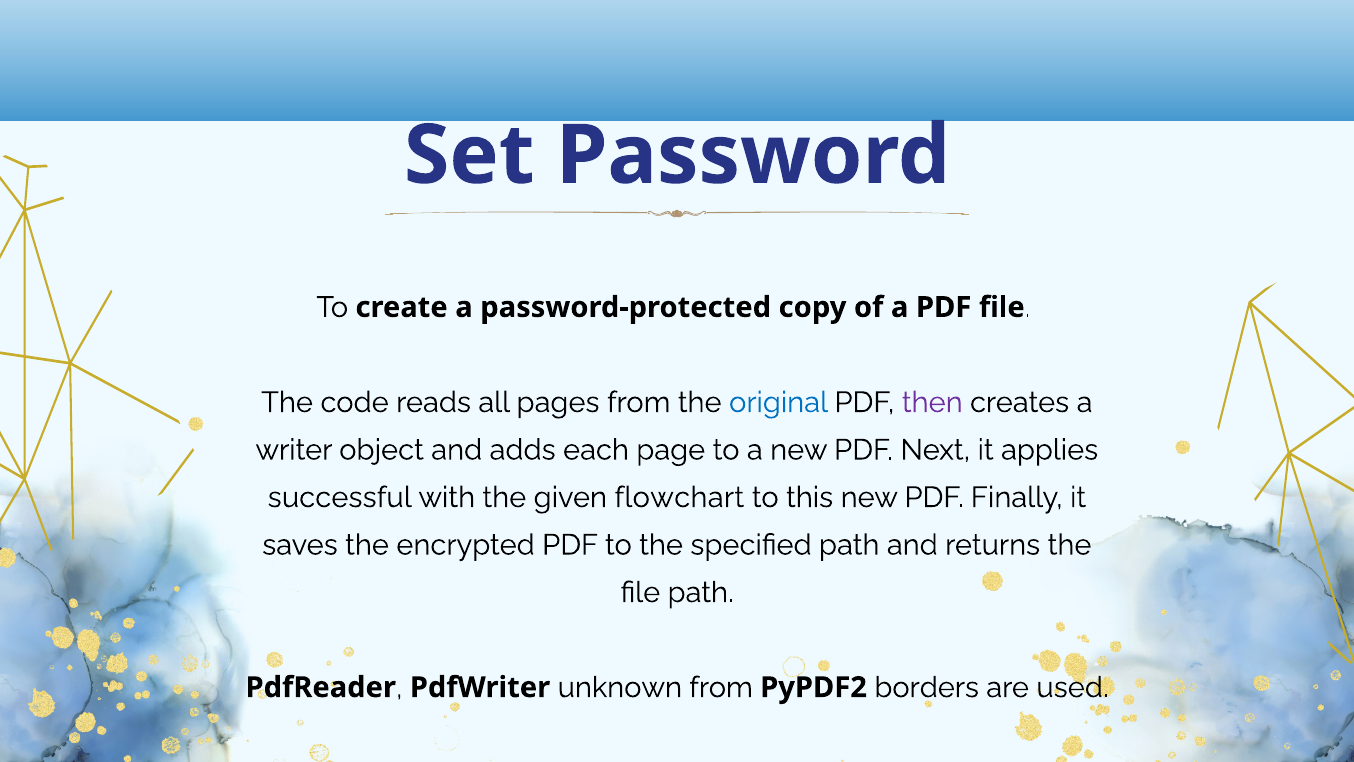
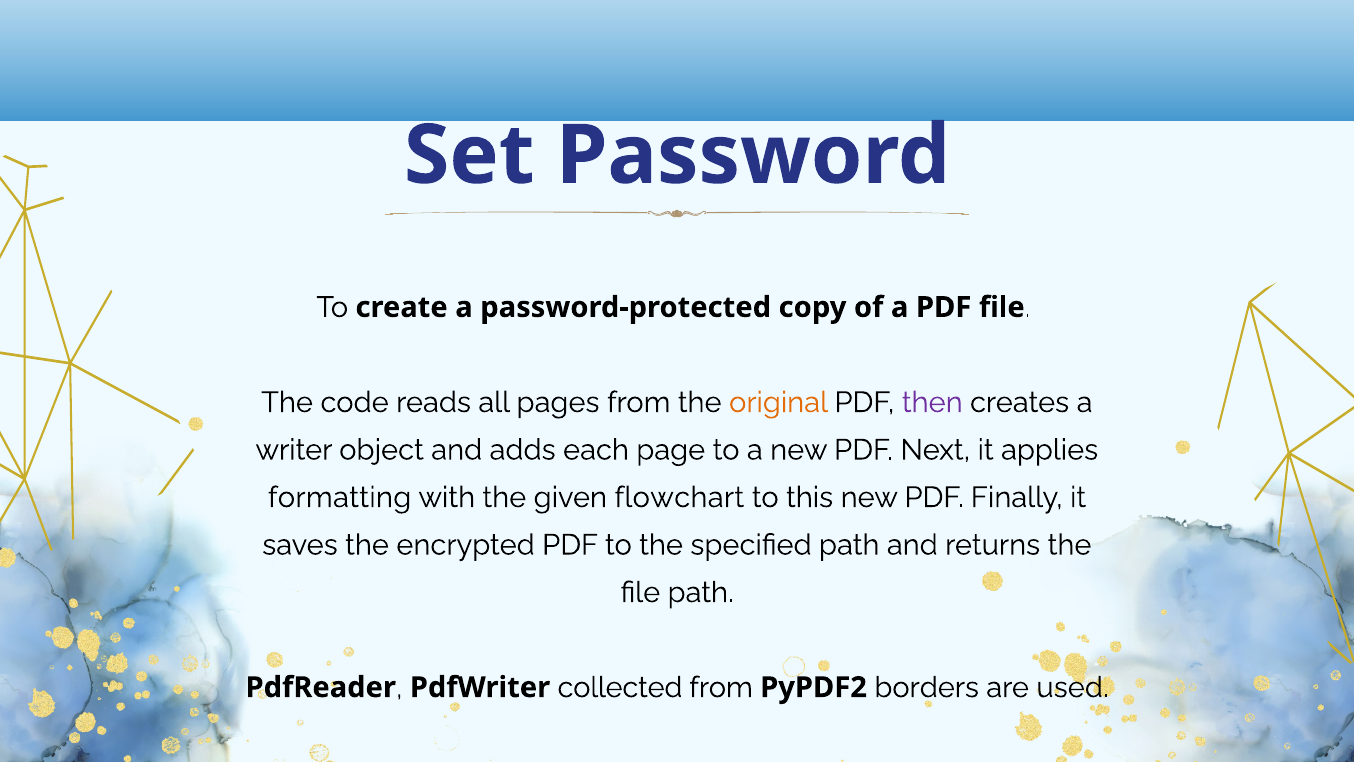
original colour: blue -> orange
successful: successful -> formatting
unknown: unknown -> collected
